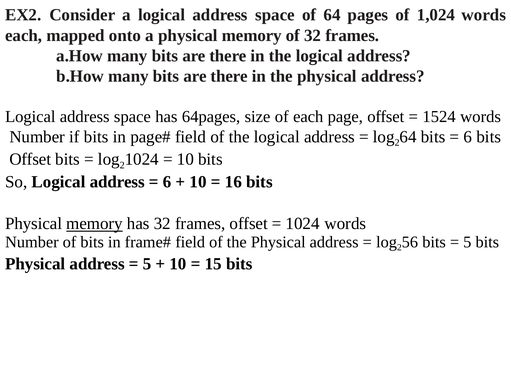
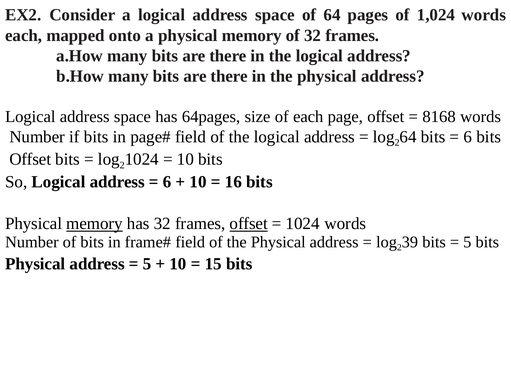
1524: 1524 -> 8168
offset at (249, 223) underline: none -> present
56: 56 -> 39
